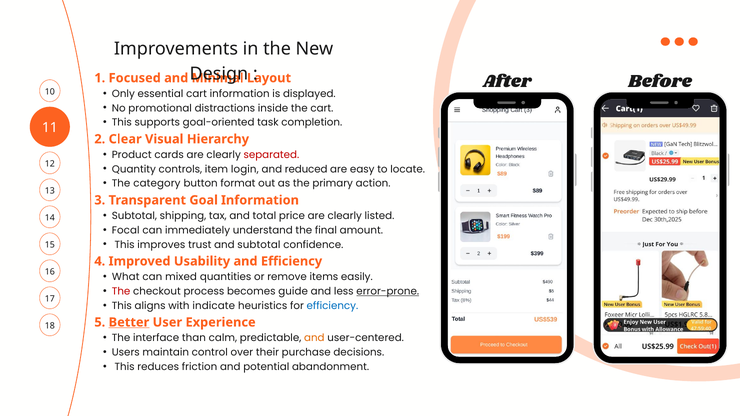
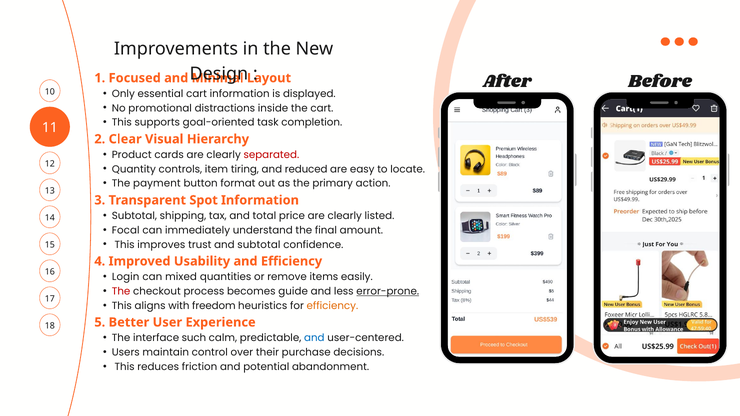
login: login -> tiring
category: category -> payment
Goal: Goal -> Spot
What: What -> Login
indicate: indicate -> freedom
efficiency at (332, 306) colour: blue -> orange
Better underline: present -> none
than: than -> such
and at (314, 338) colour: orange -> blue
